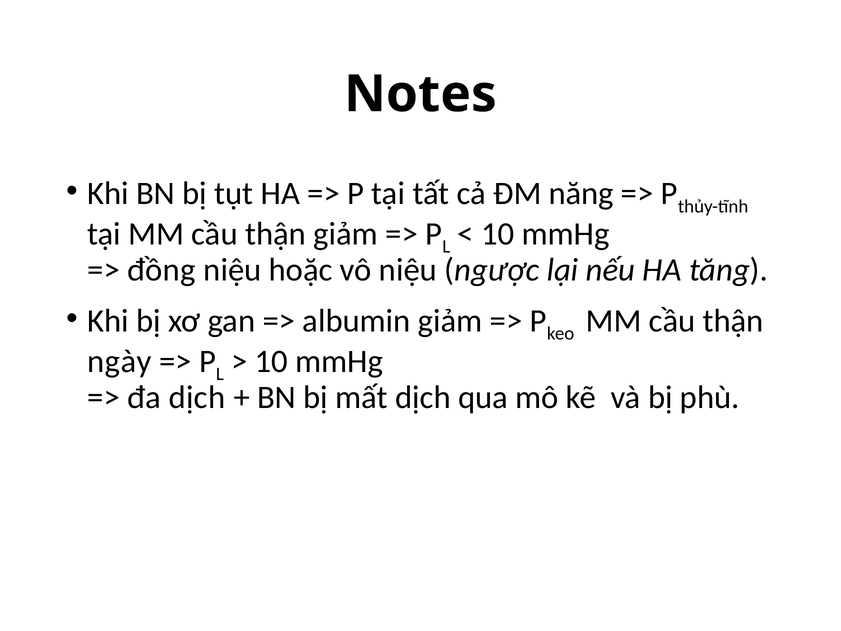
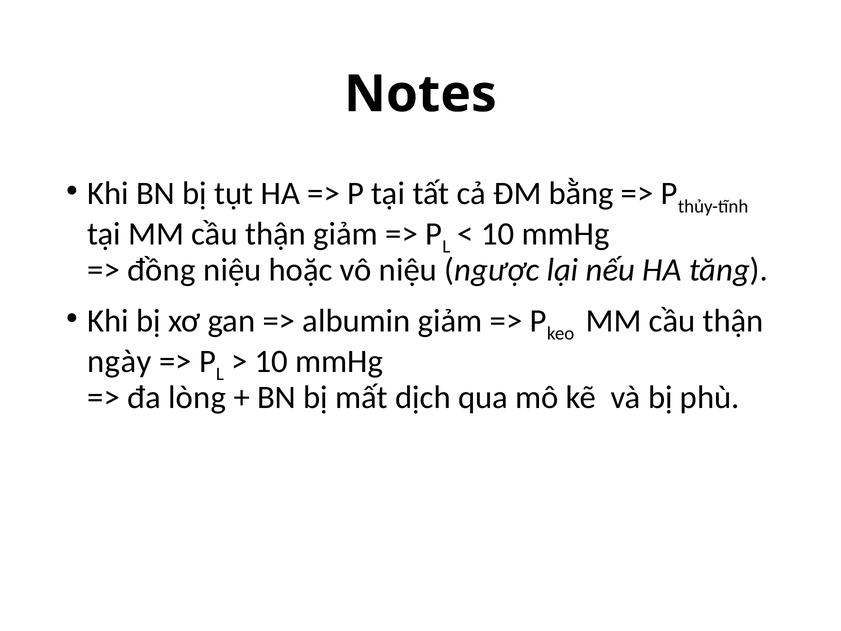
năng: năng -> bằng
đa dịch: dịch -> lòng
